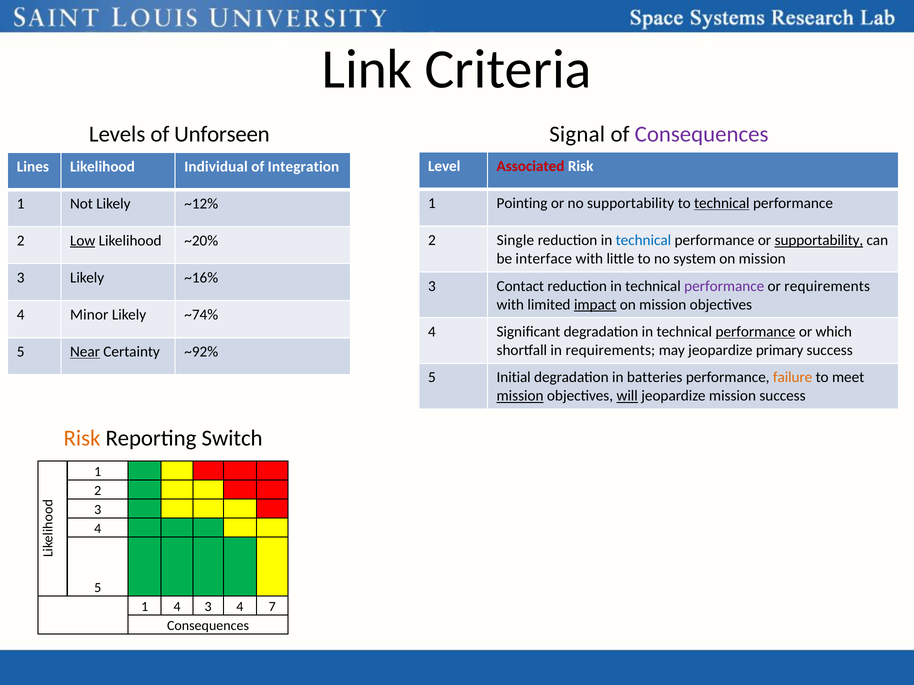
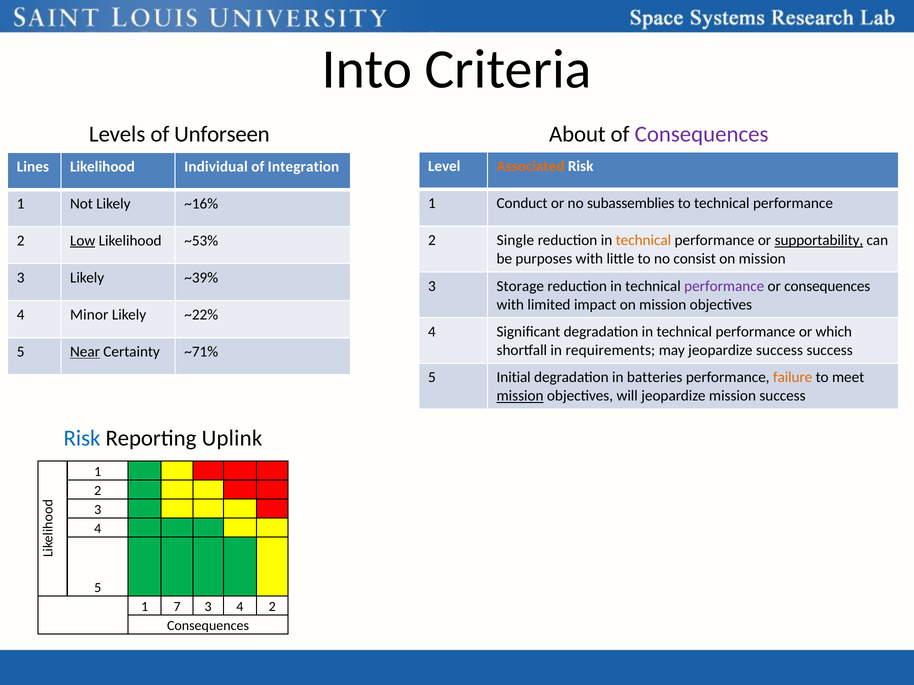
Link: Link -> Into
Signal: Signal -> About
Associated colour: red -> orange
Pointing: Pointing -> Conduct
no supportability: supportability -> subassemblies
technical at (722, 203) underline: present -> none
~12%: ~12% -> ~16%
technical at (643, 240) colour: blue -> orange
~20%: ~20% -> ~53%
interface: interface -> purposes
system: system -> consist
~16%: ~16% -> ~39%
Contact: Contact -> Storage
or requirements: requirements -> consequences
impact underline: present -> none
~74%: ~74% -> ~22%
performance at (755, 332) underline: present -> none
jeopardize primary: primary -> success
~92%: ~92% -> ~71%
will underline: present -> none
Risk at (82, 439) colour: orange -> blue
Switch: Switch -> Uplink
1 4: 4 -> 7
4 7: 7 -> 2
